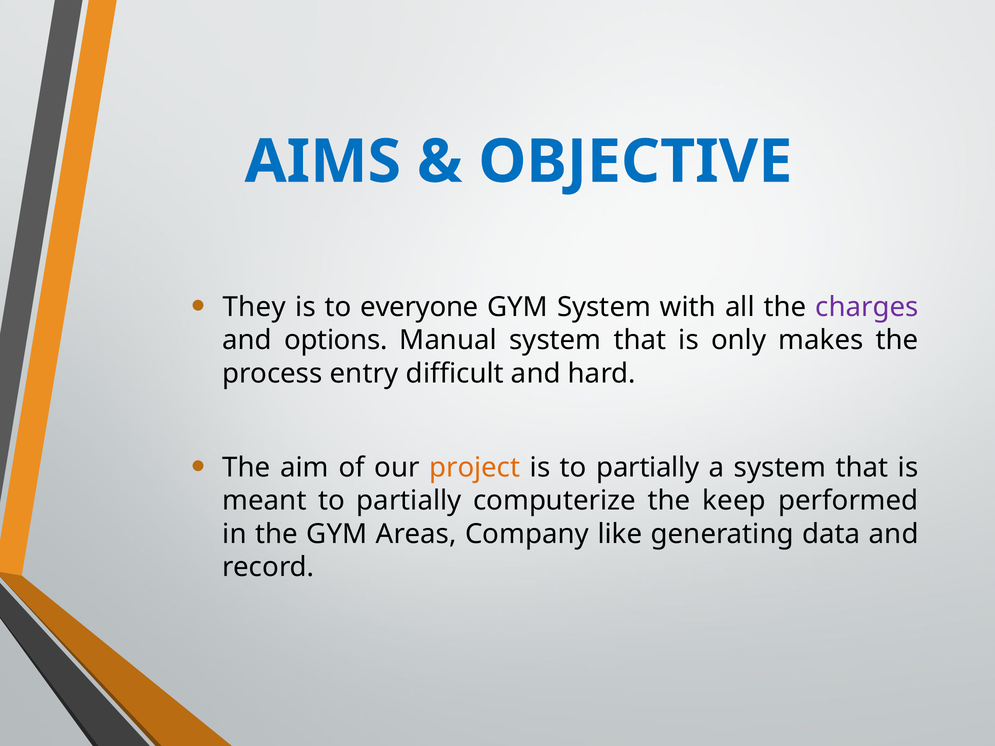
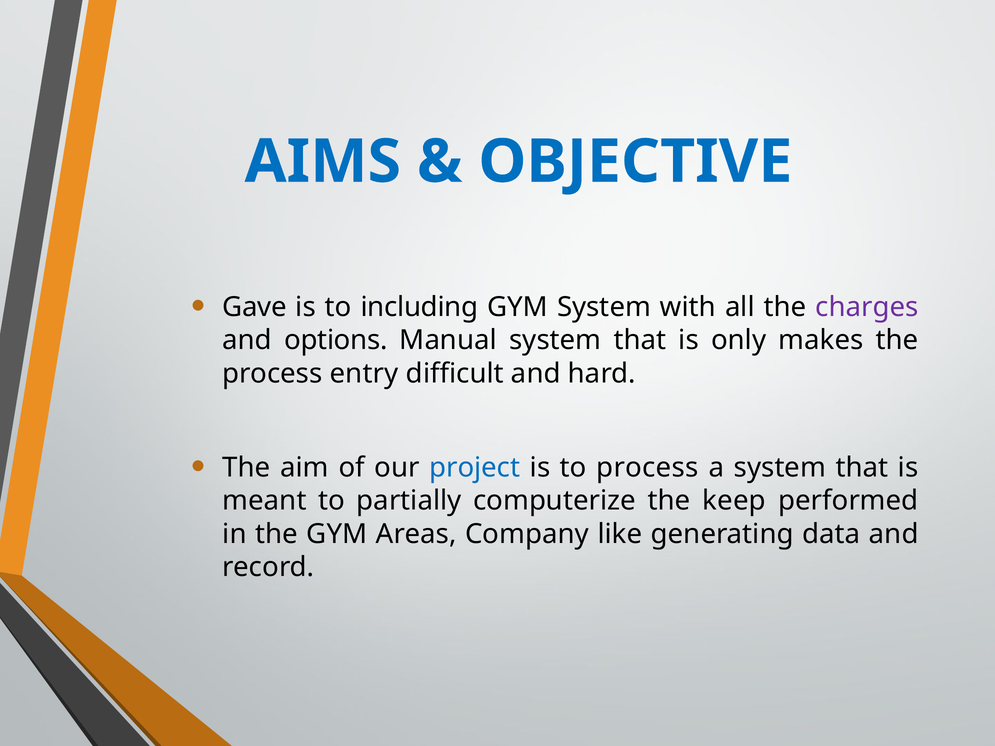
They: They -> Gave
everyone: everyone -> including
project colour: orange -> blue
is to partially: partially -> process
